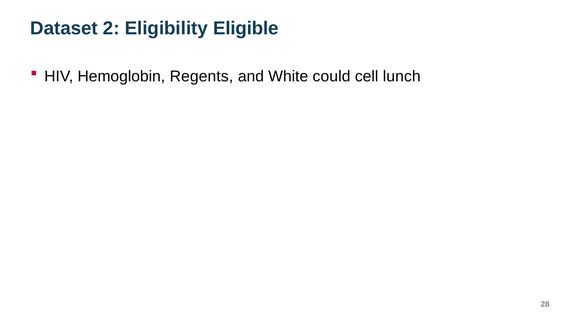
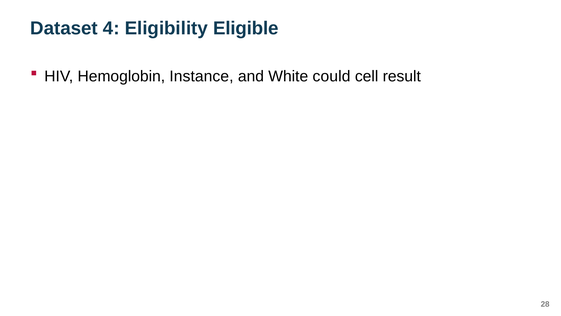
2: 2 -> 4
Regents: Regents -> Instance
lunch: lunch -> result
